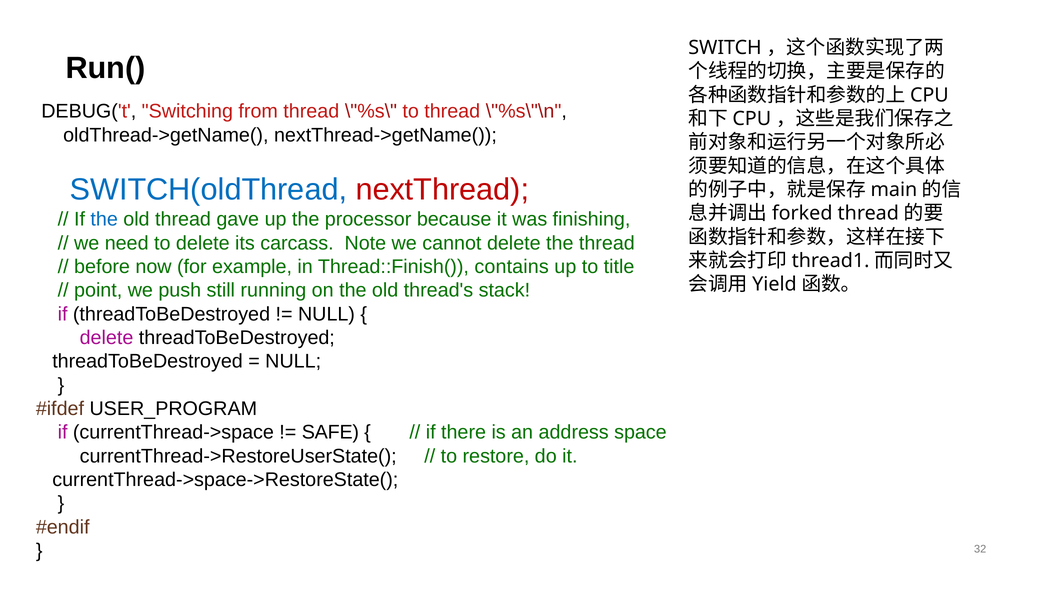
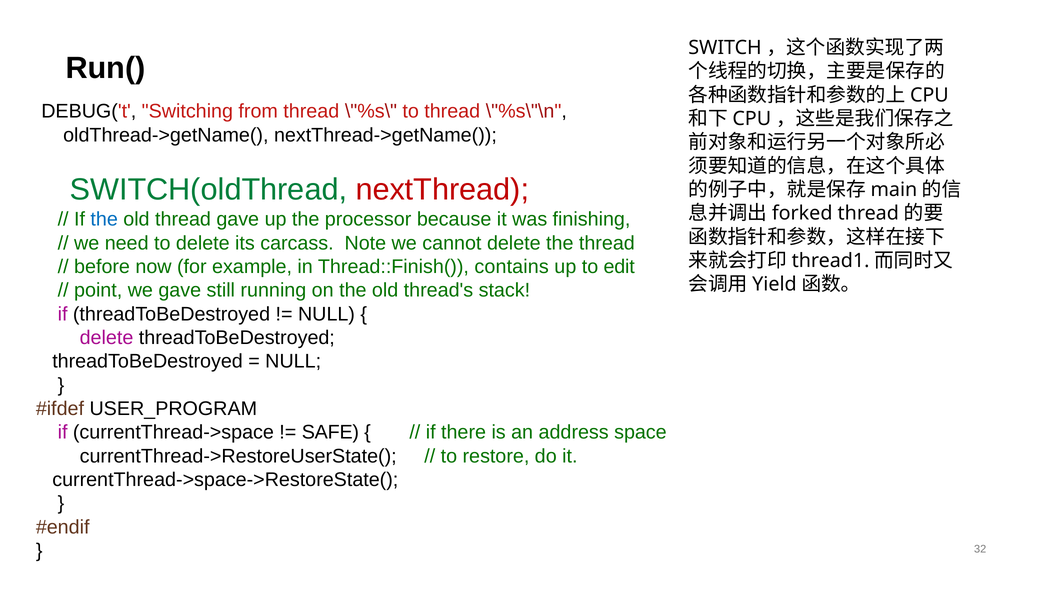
SWITCH(oldThread colour: blue -> green
title: title -> edit
we push: push -> gave
